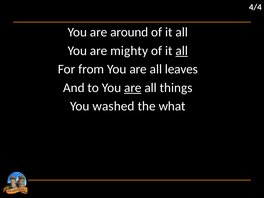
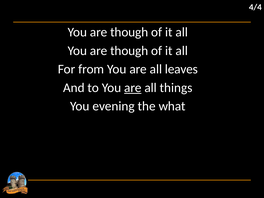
around at (129, 32): around -> though
mighty at (129, 51): mighty -> though
all at (182, 51) underline: present -> none
washed: washed -> evening
